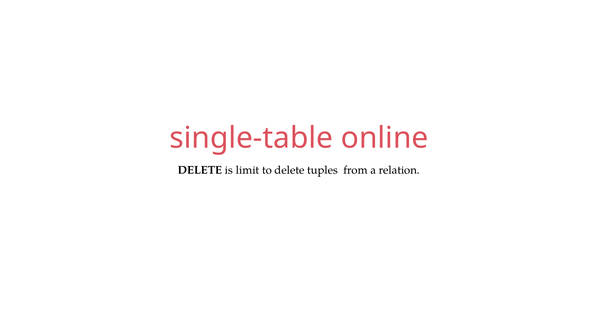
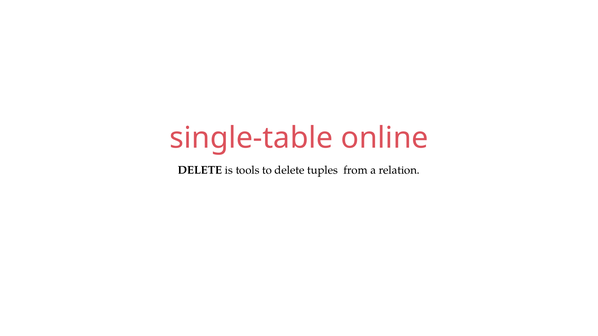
limit: limit -> tools
